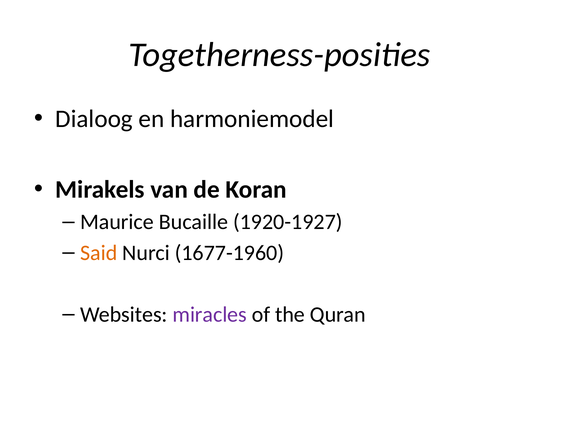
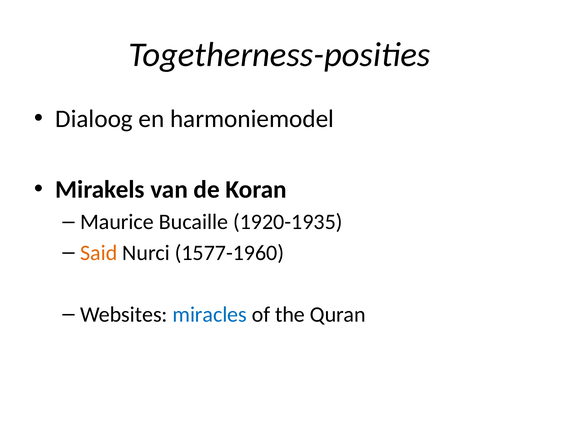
1920-1927: 1920-1927 -> 1920-1935
1677-1960: 1677-1960 -> 1577-1960
miracles colour: purple -> blue
